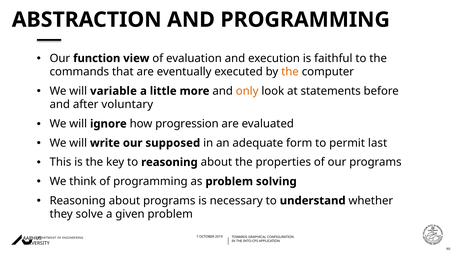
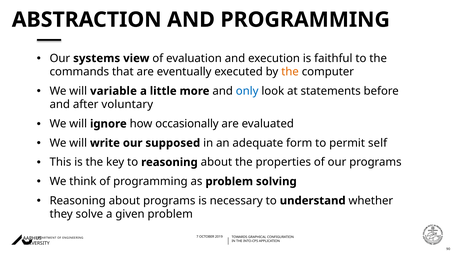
function: function -> systems
only colour: orange -> blue
progression: progression -> occasionally
last: last -> self
